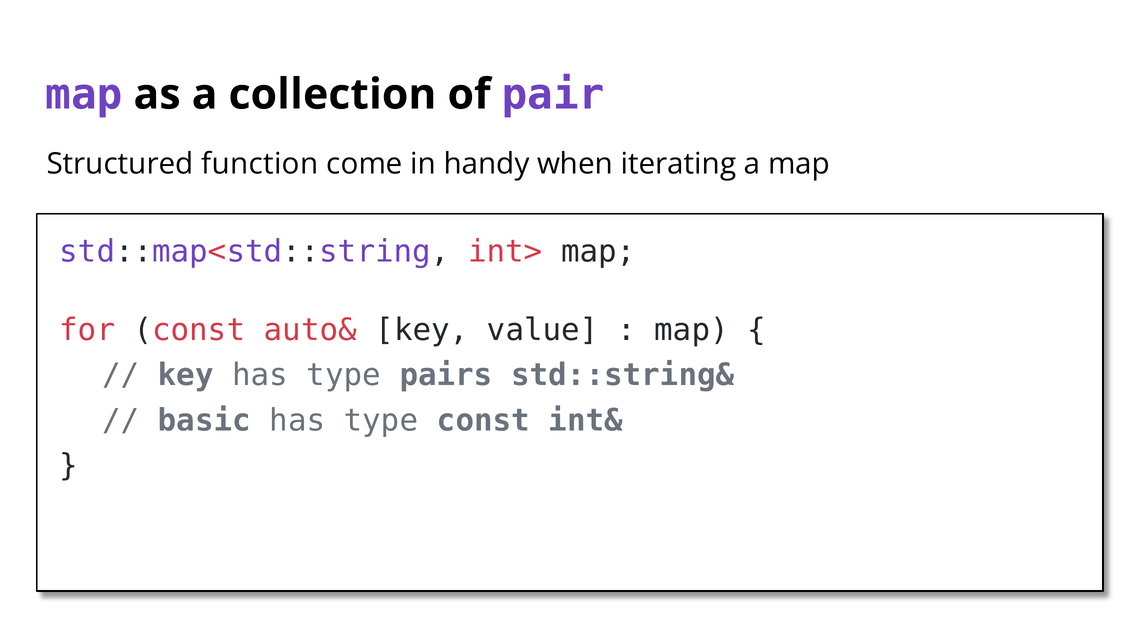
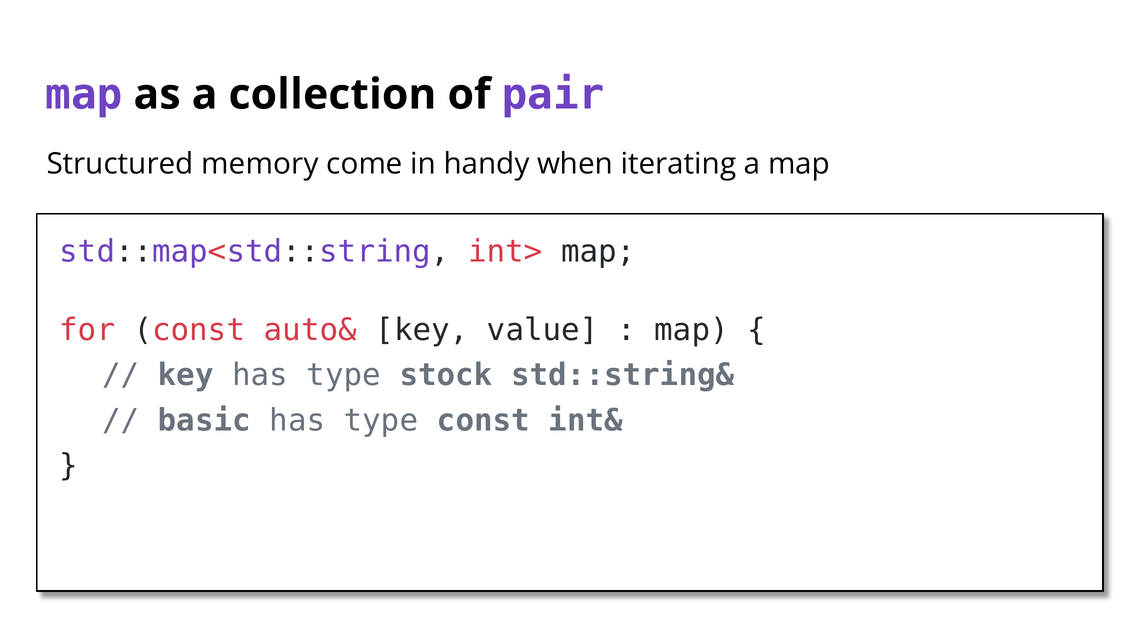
function: function -> memory
pairs: pairs -> stock
